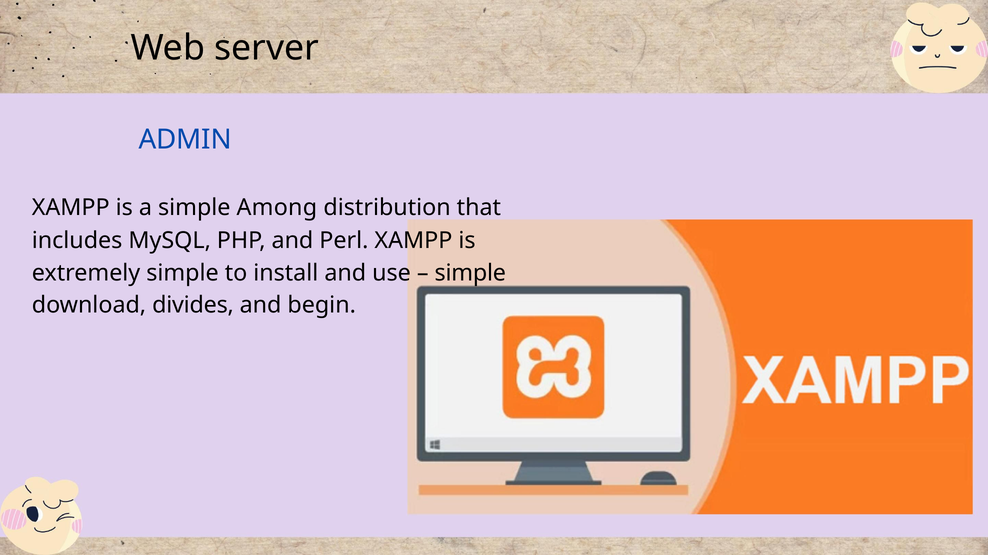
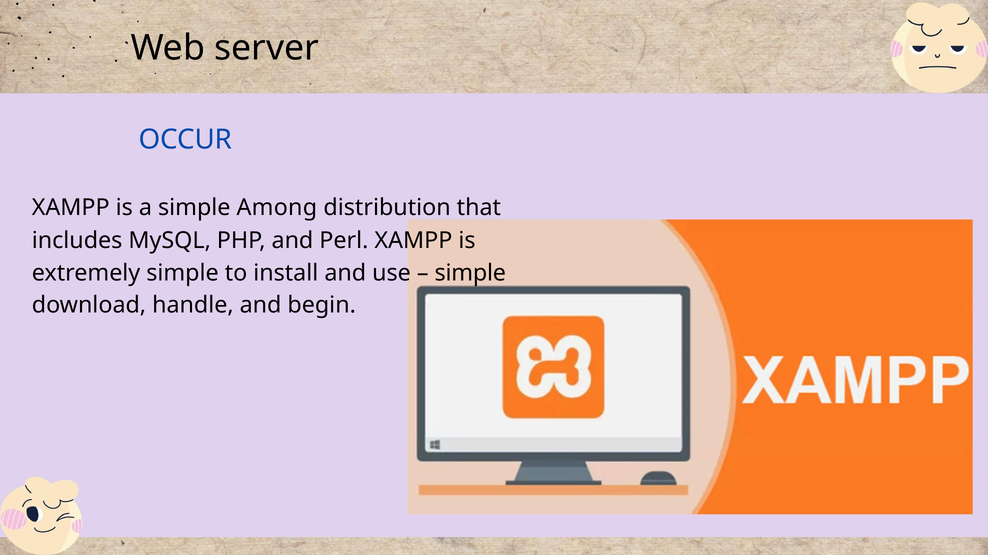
ADMIN: ADMIN -> OCCUR
divides: divides -> handle
